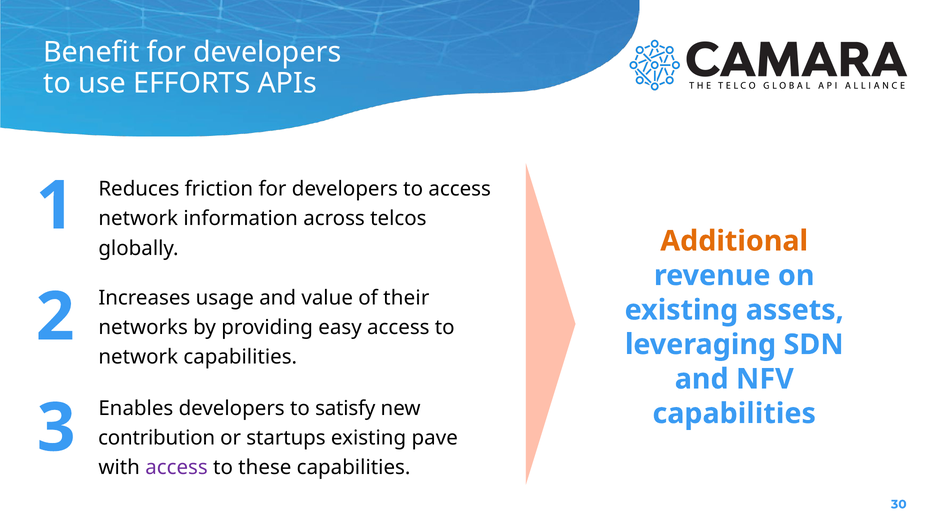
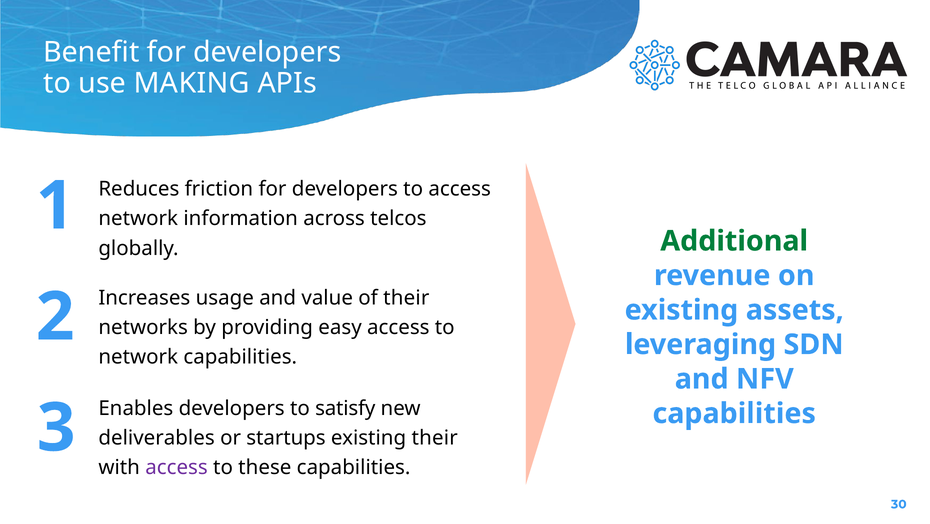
EFFORTS: EFFORTS -> MAKING
Additional colour: orange -> green
contribution: contribution -> deliverables
existing pave: pave -> their
